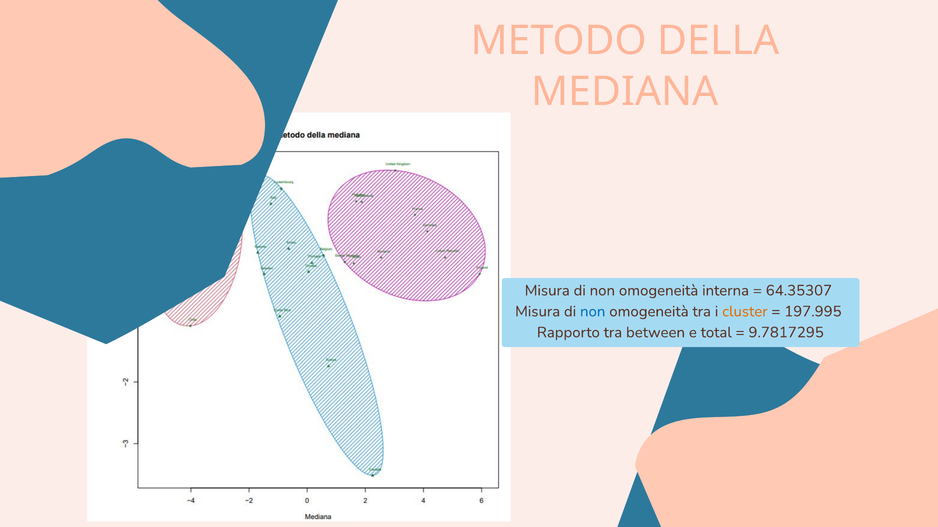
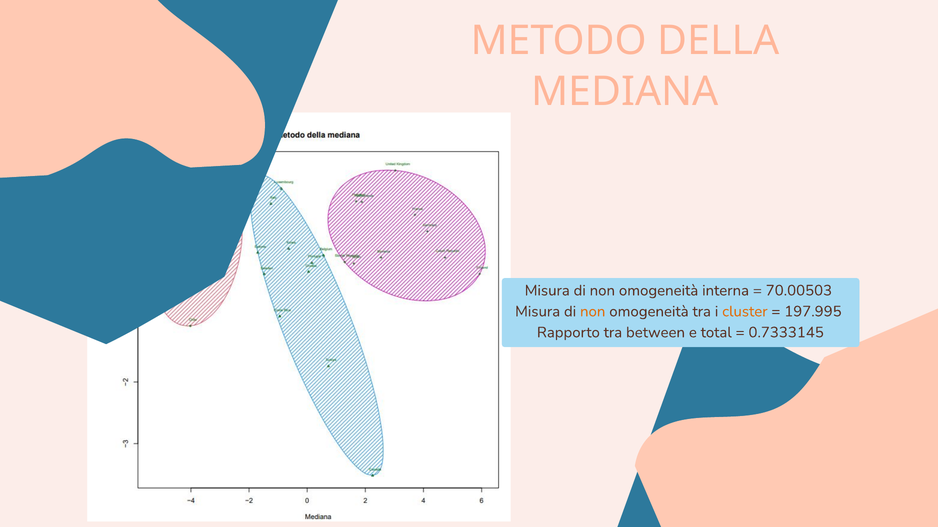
64.35307: 64.35307 -> 70.00503
non at (593, 312) colour: blue -> orange
9.7817295: 9.7817295 -> 0.7333145
